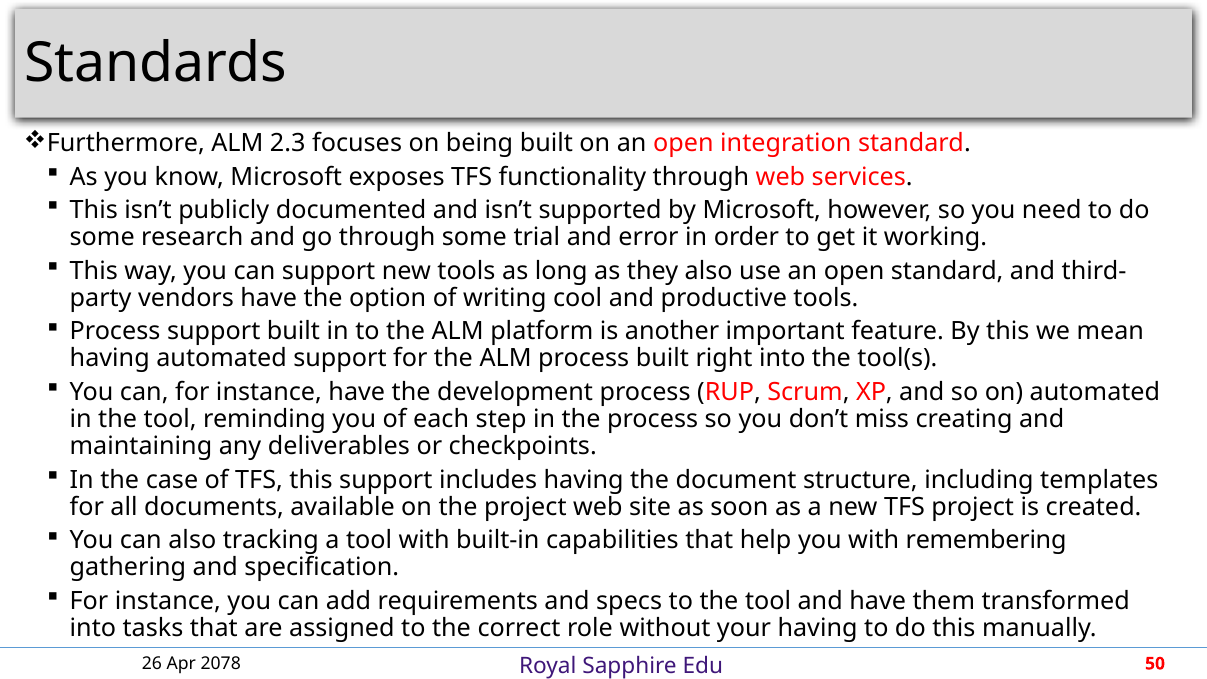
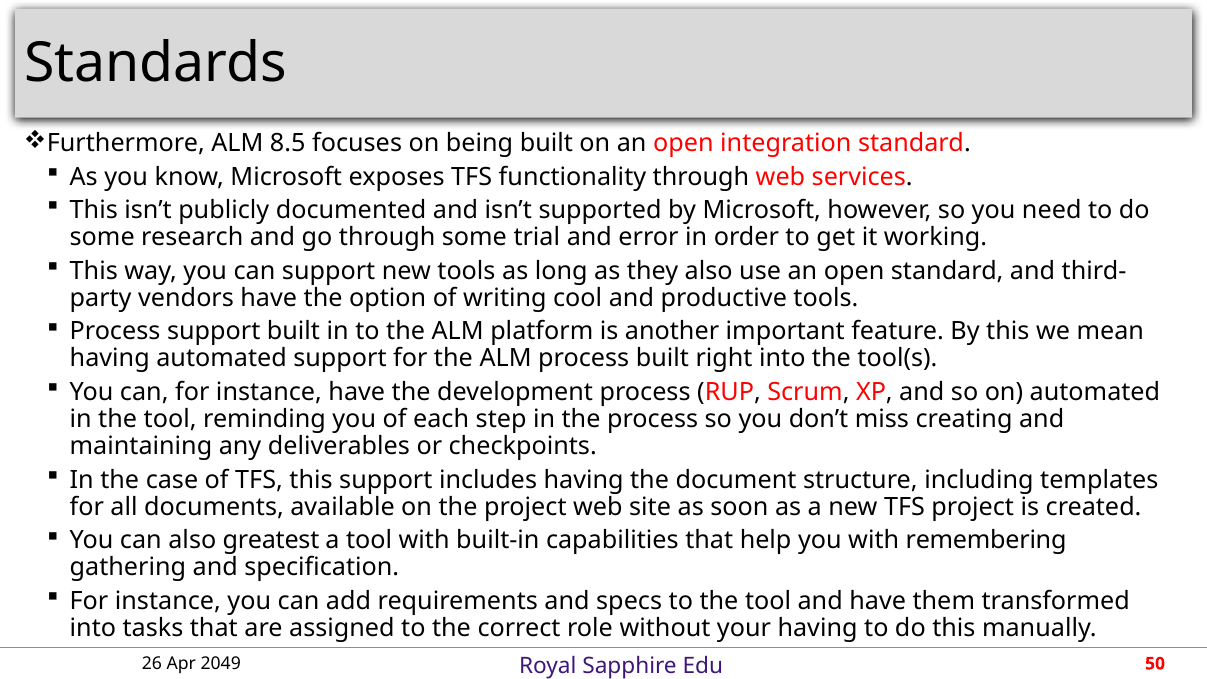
2.3: 2.3 -> 8.5
tracking: tracking -> greatest
2078: 2078 -> 2049
